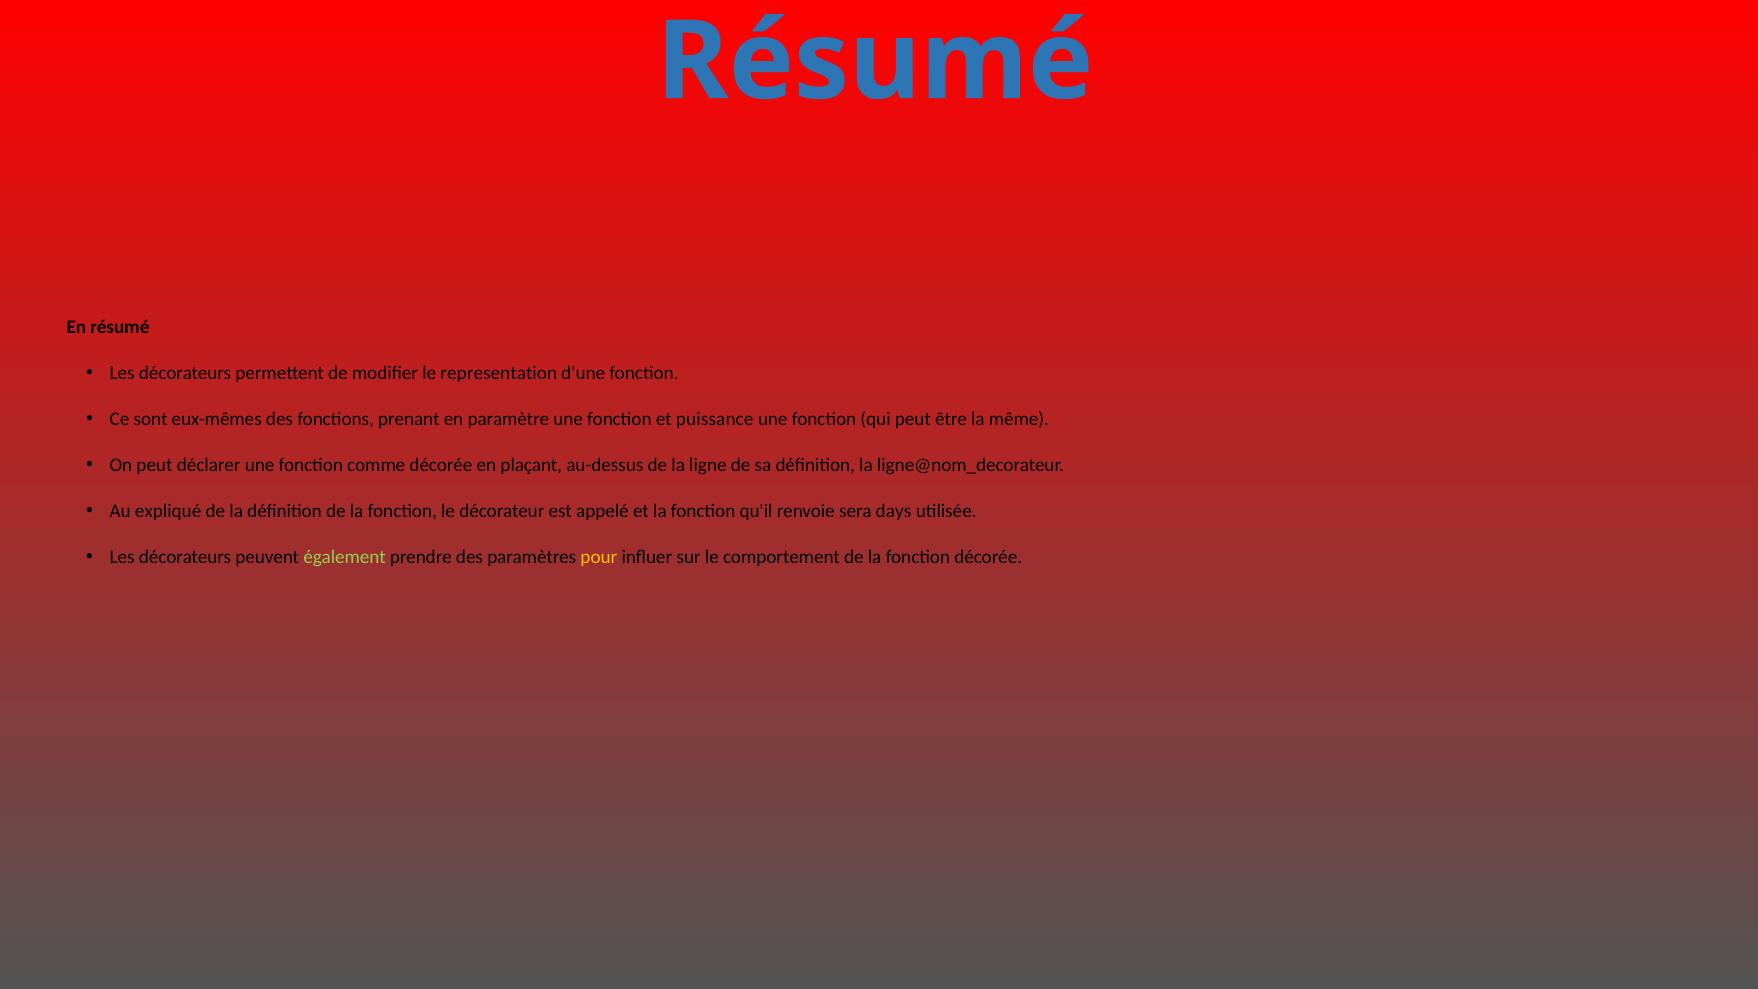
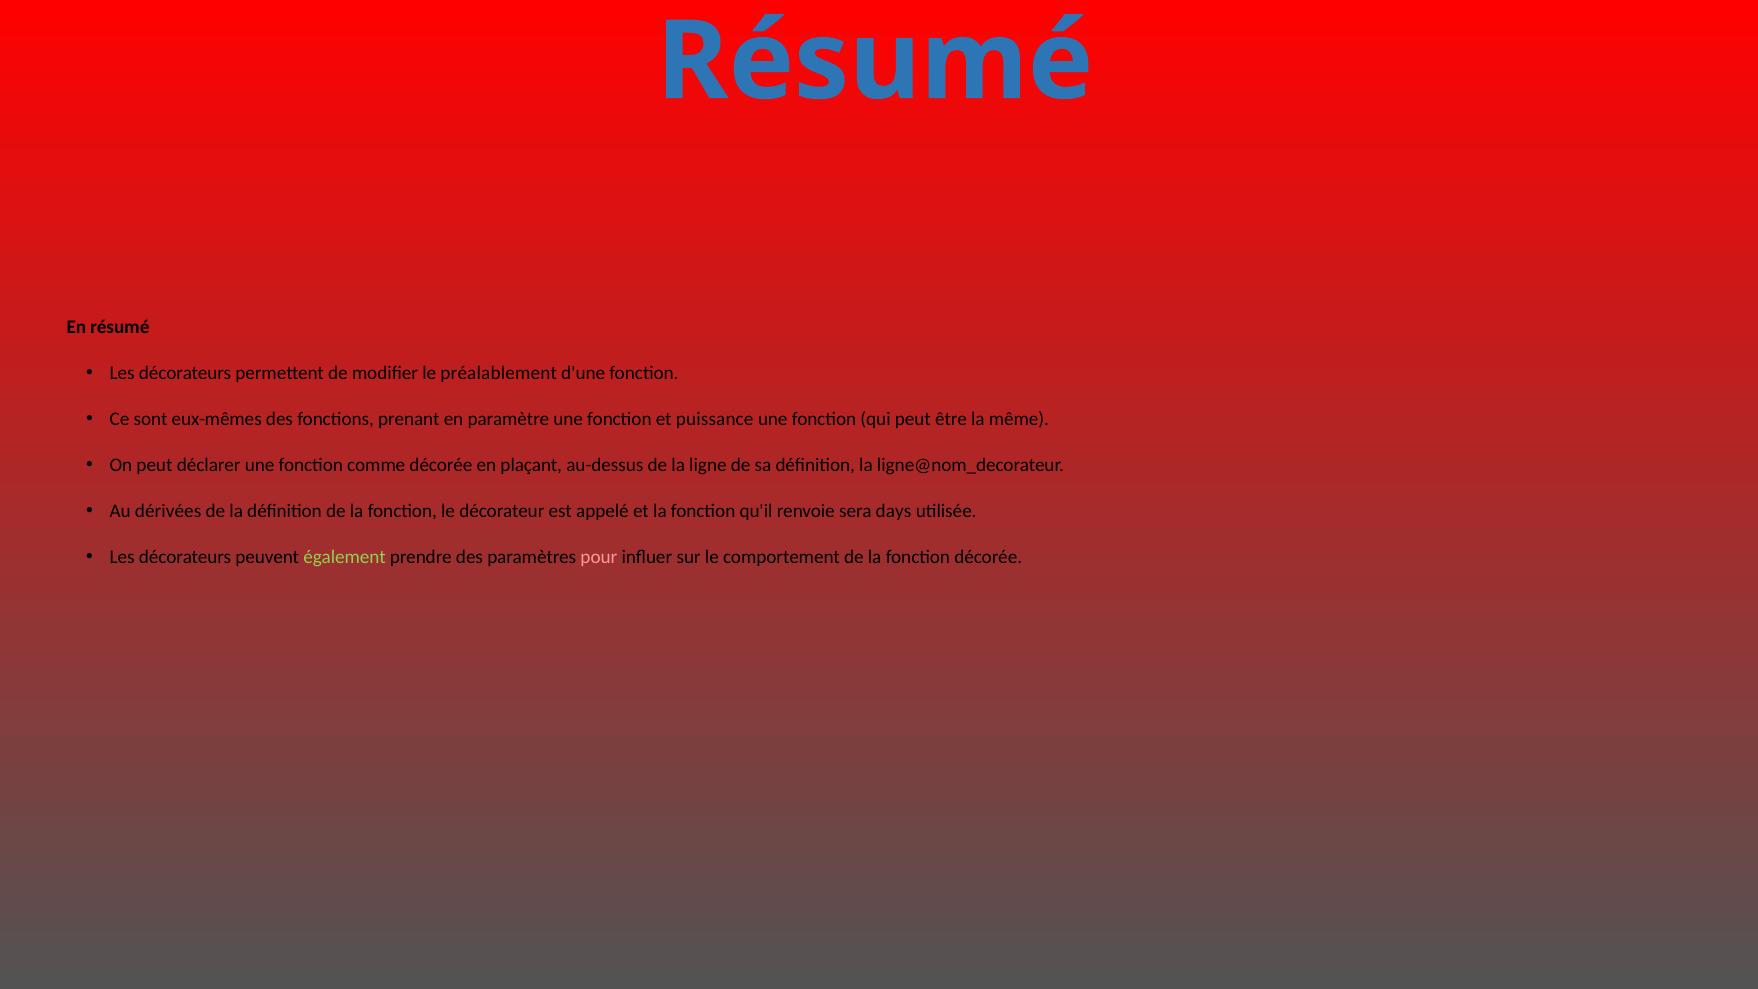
representation: representation -> préalablement
expliqué: expliqué -> dérivées
pour colour: yellow -> pink
